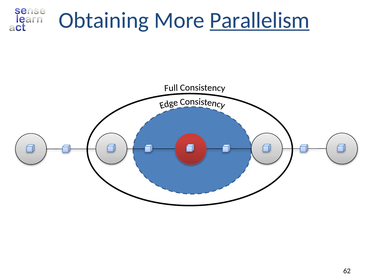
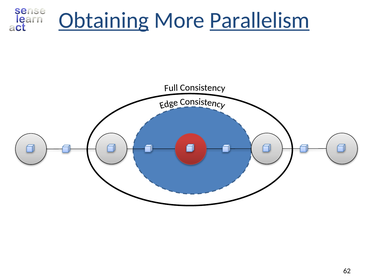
Obtaining underline: none -> present
